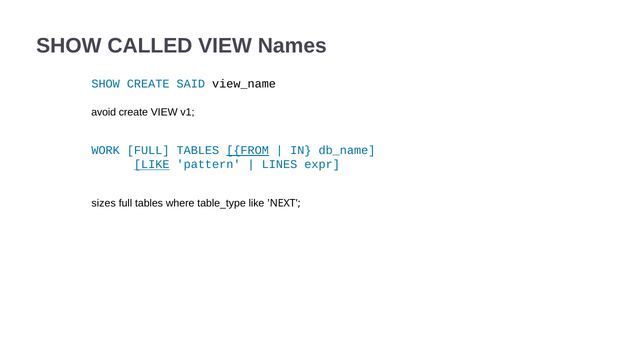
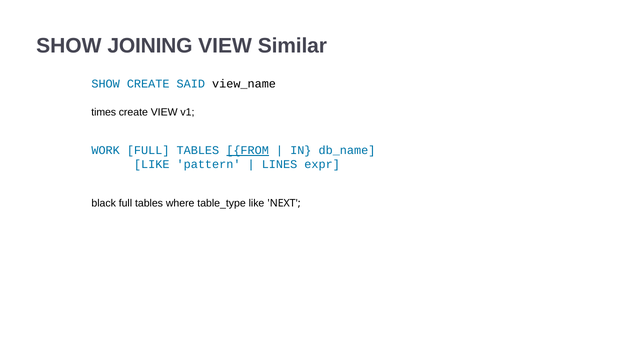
CALLED: CALLED -> JOINING
Names: Names -> Similar
avoid: avoid -> times
LIKE at (152, 165) underline: present -> none
sizes: sizes -> black
